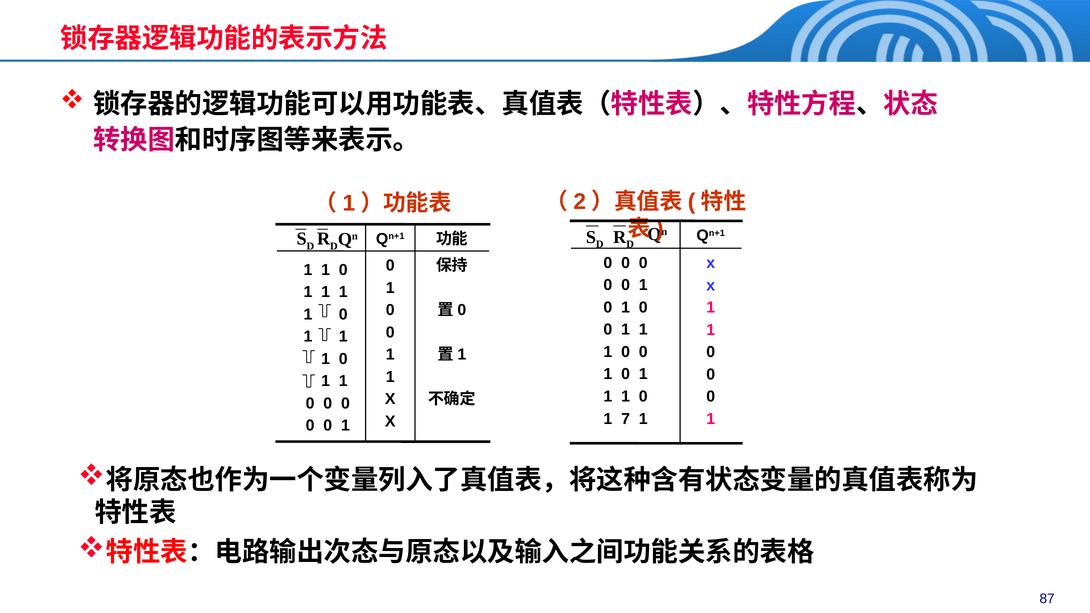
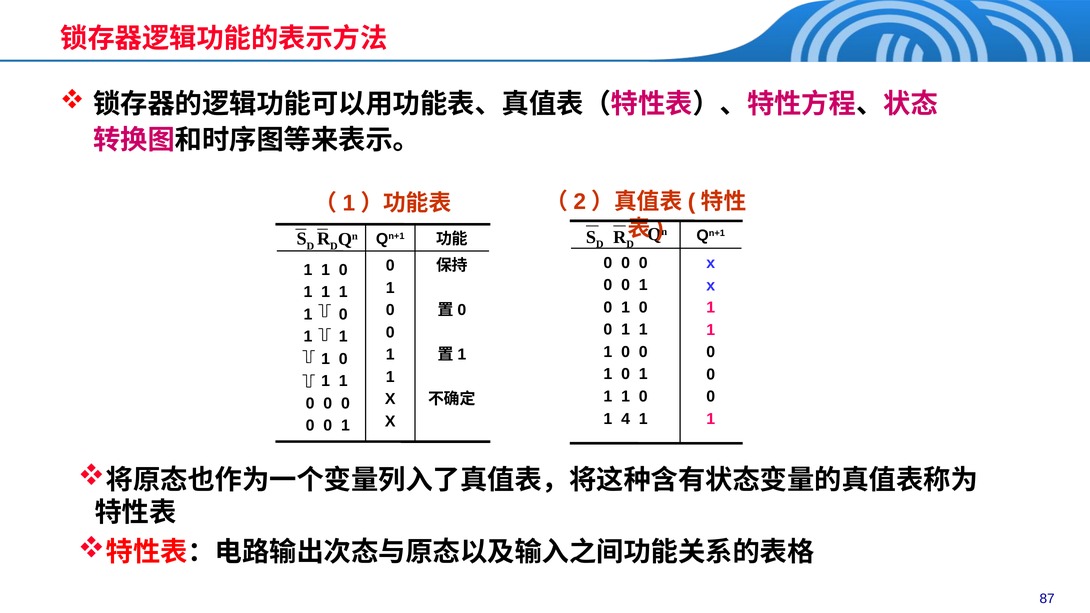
7: 7 -> 4
